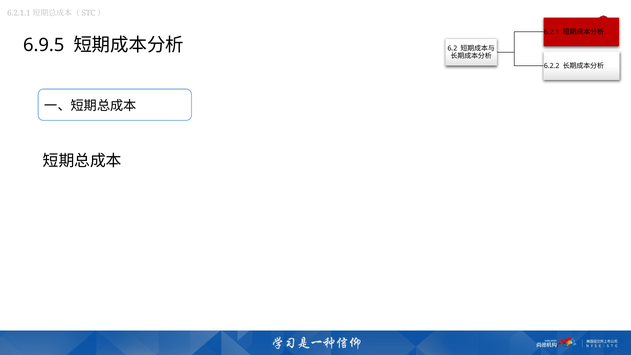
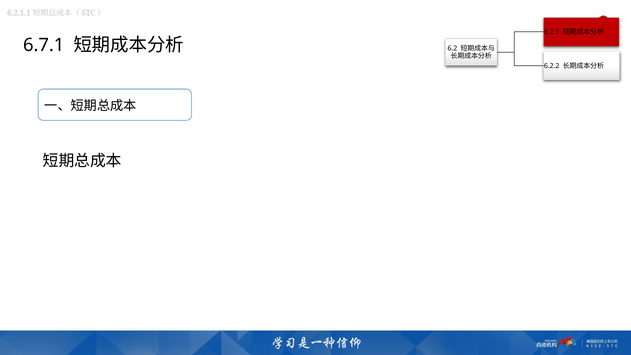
6.9.5: 6.9.5 -> 6.7.1
